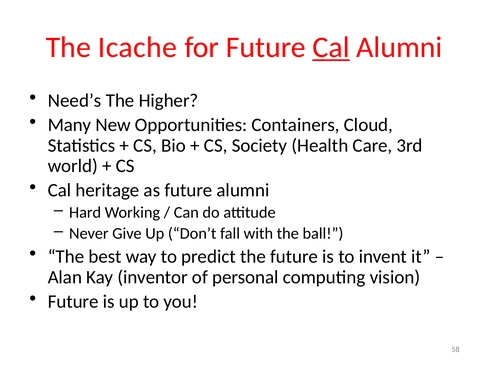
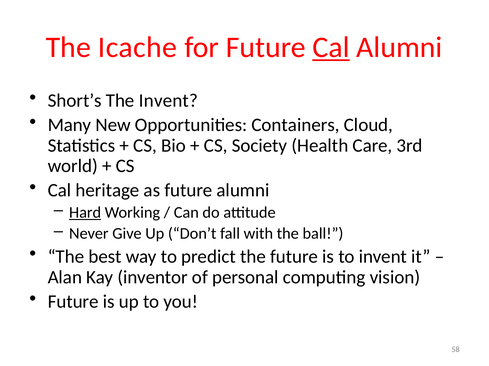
Need’s: Need’s -> Short’s
The Higher: Higher -> Invent
Hard underline: none -> present
